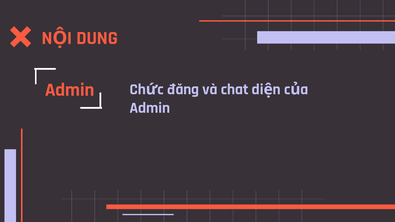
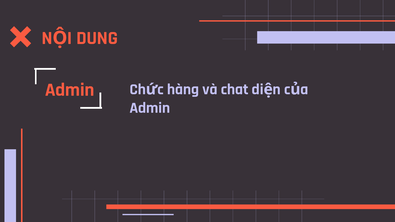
đăng: đăng -> hàng
